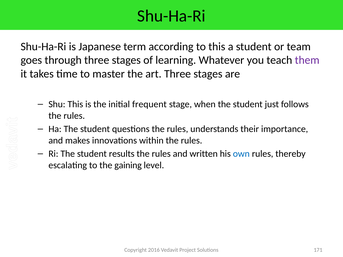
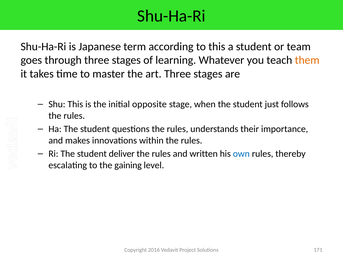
them colour: purple -> orange
frequent: frequent -> opposite
results: results -> deliver
